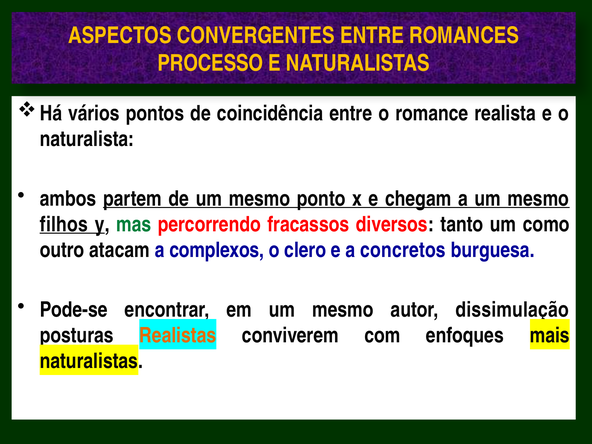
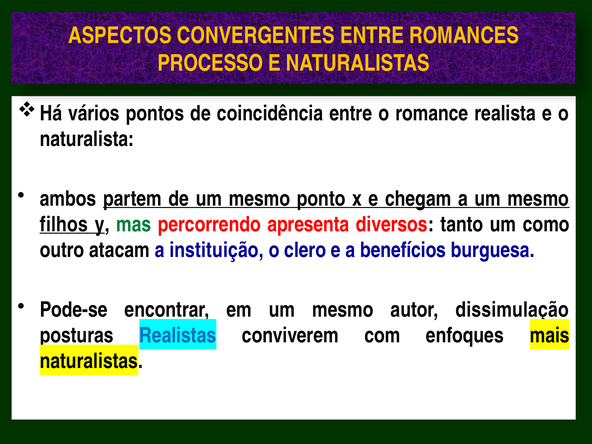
fracassos: fracassos -> apresenta
complexos: complexos -> instituição
concretos: concretos -> benefícios
Realistas colour: orange -> blue
